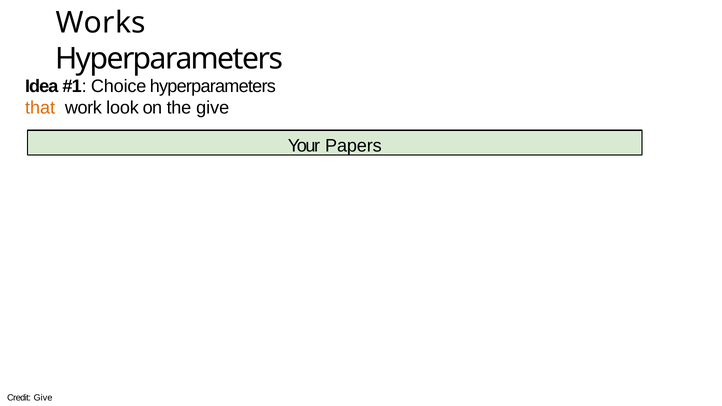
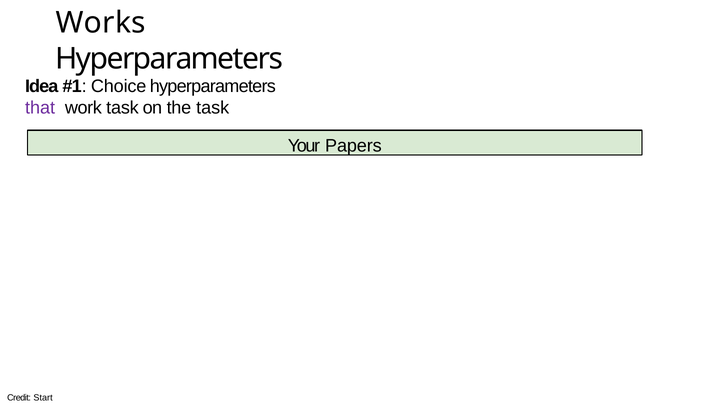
that colour: orange -> purple
work look: look -> task
the give: give -> task
Credit Give: Give -> Start
